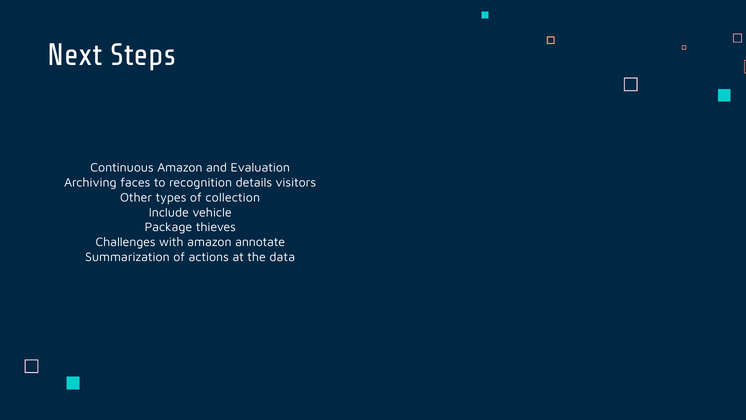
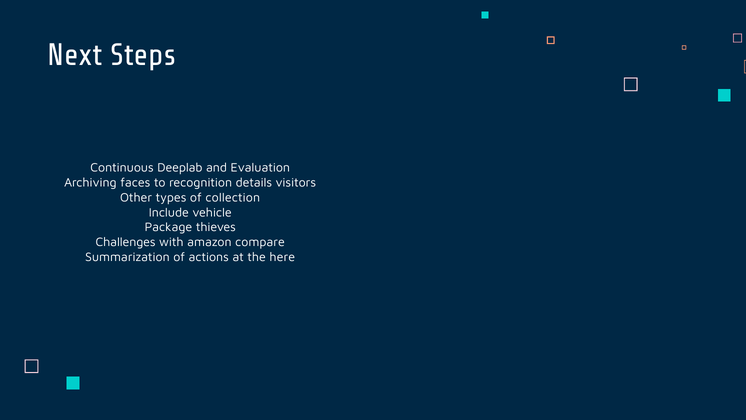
Continuous Amazon: Amazon -> Deeplab
annotate: annotate -> compare
data: data -> here
